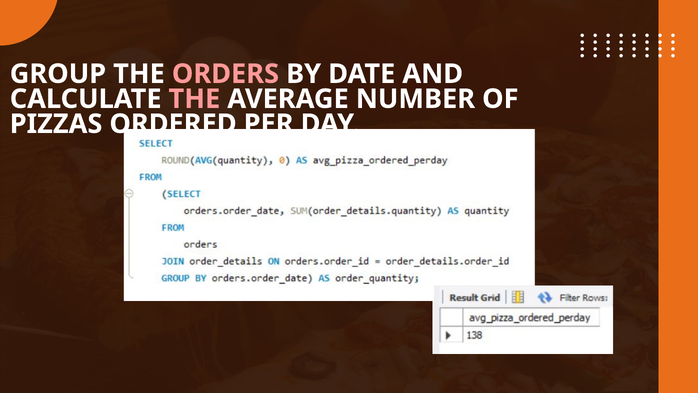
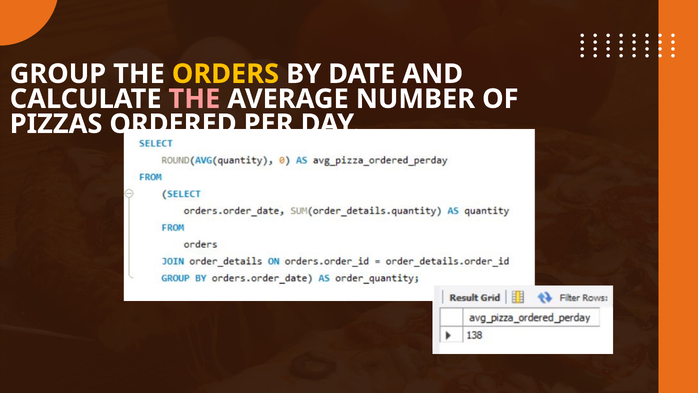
ORDERS colour: pink -> yellow
